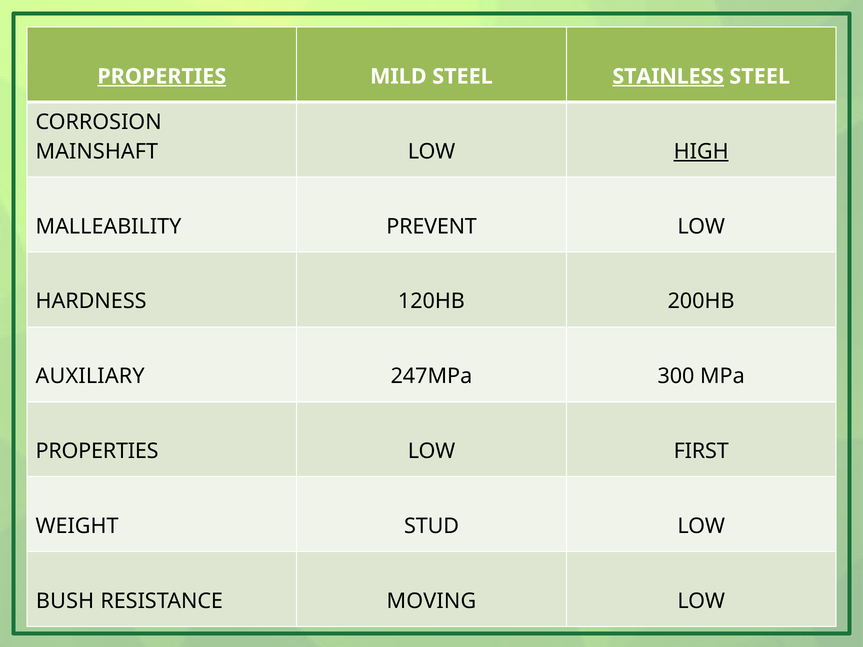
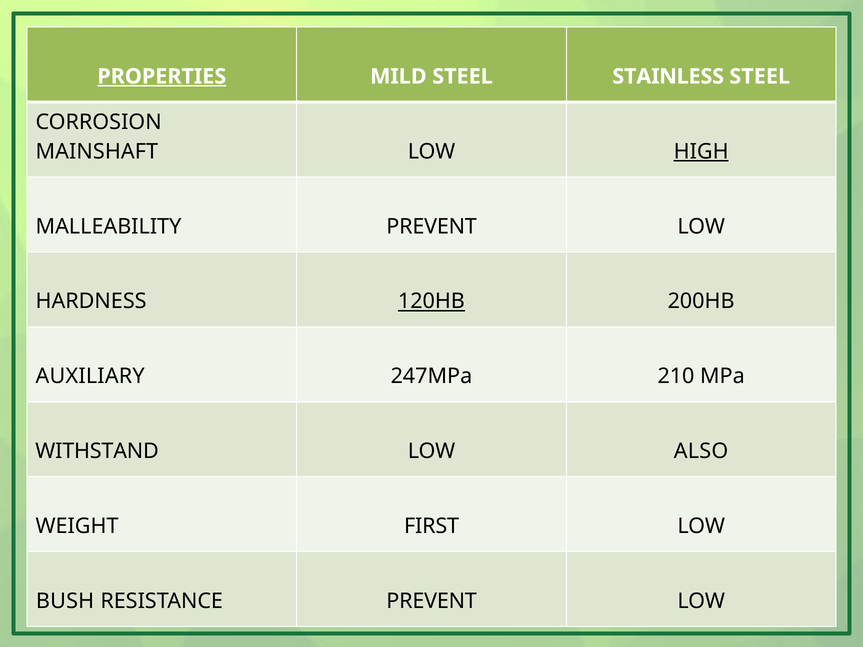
STAINLESS underline: present -> none
120HB underline: none -> present
300: 300 -> 210
PROPERTIES at (97, 451): PROPERTIES -> WITHSTAND
FIRST: FIRST -> ALSO
STUD: STUD -> FIRST
RESISTANCE MOVING: MOVING -> PREVENT
